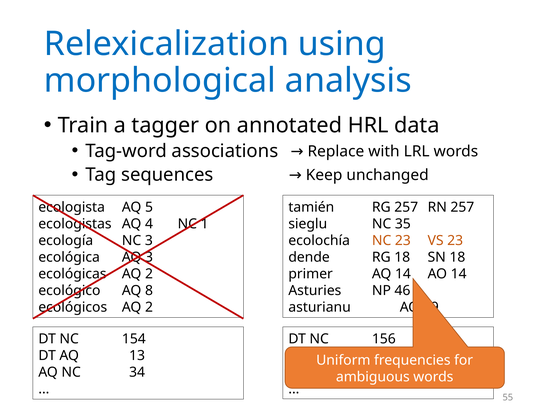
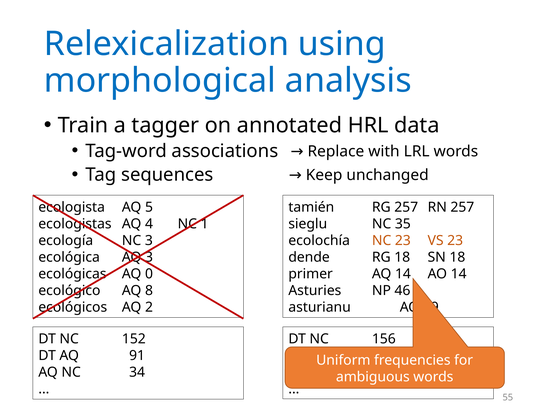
ecológicas AQ 2: 2 -> 0
154: 154 -> 152
13: 13 -> 91
